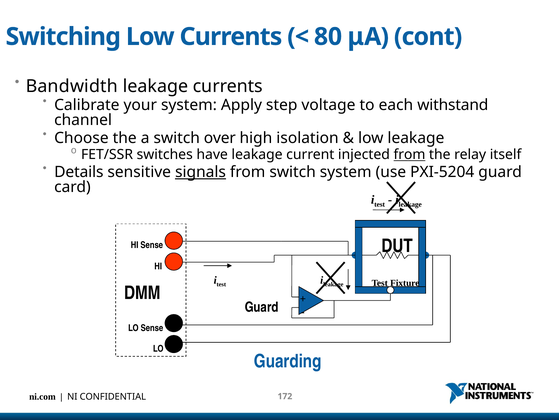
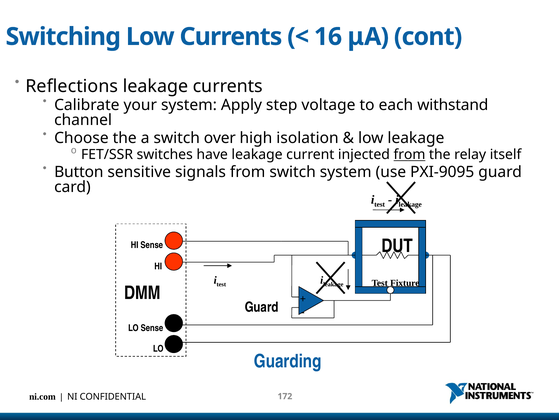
80: 80 -> 16
Bandwidth: Bandwidth -> Reflections
Details: Details -> Button
signals underline: present -> none
PXI-5204: PXI-5204 -> PXI-9095
